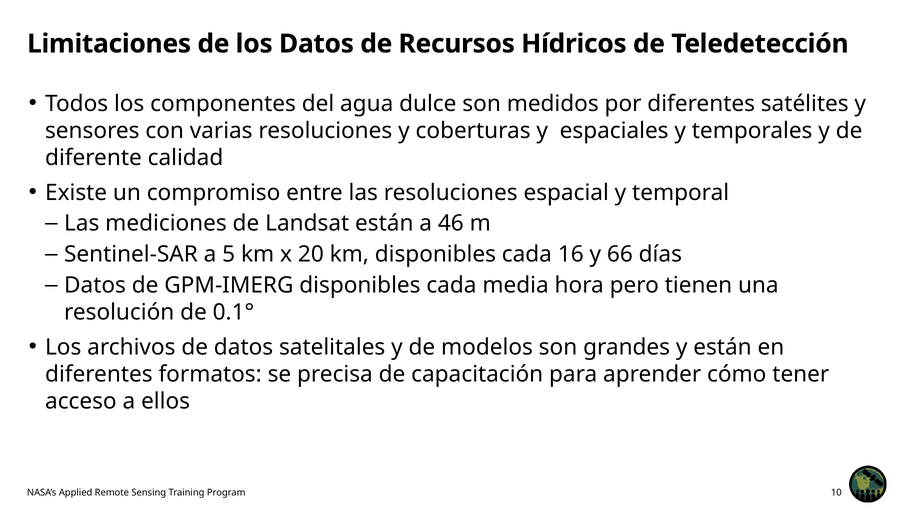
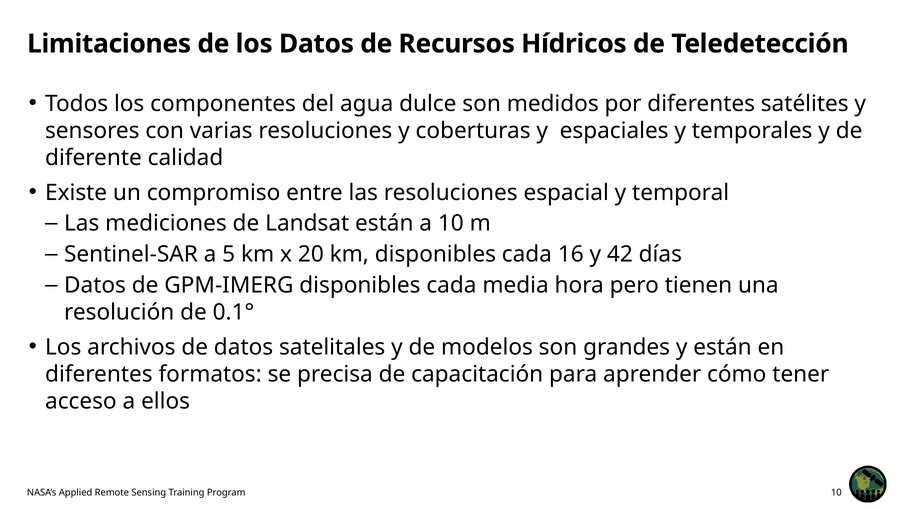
a 46: 46 -> 10
66: 66 -> 42
